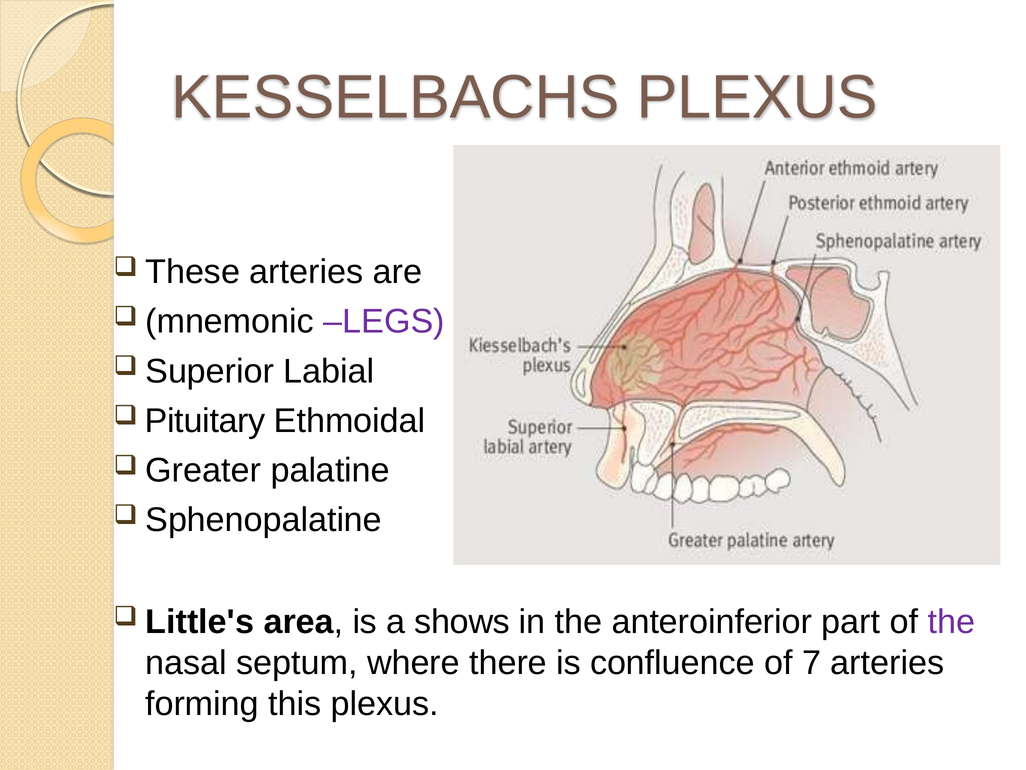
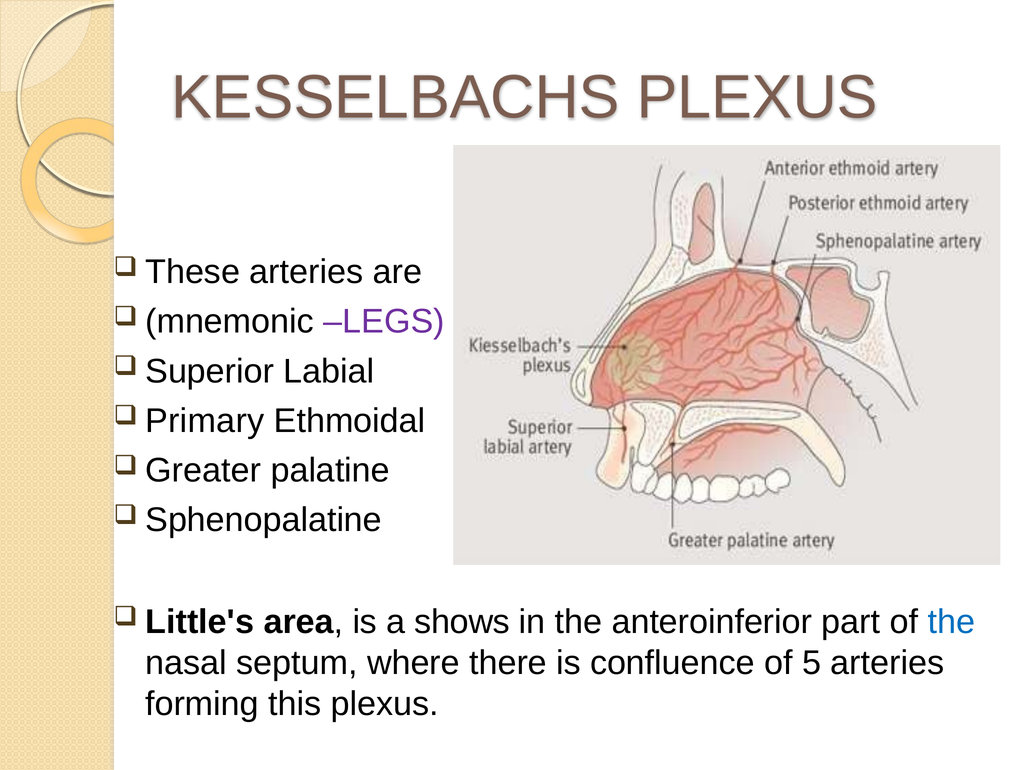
Pituitary: Pituitary -> Primary
the at (951, 622) colour: purple -> blue
7: 7 -> 5
